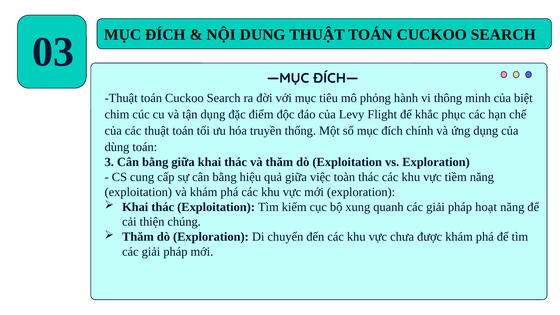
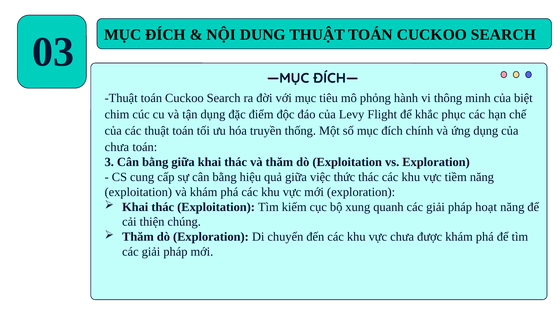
dùng at (117, 147): dùng -> chưa
toàn: toàn -> thức
